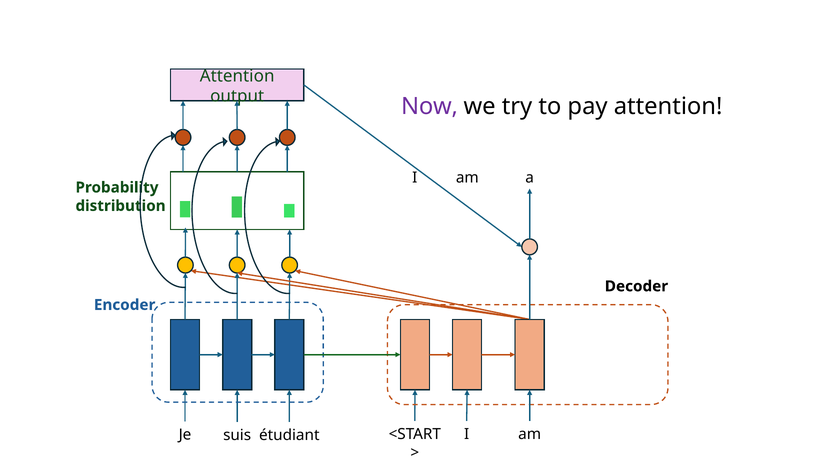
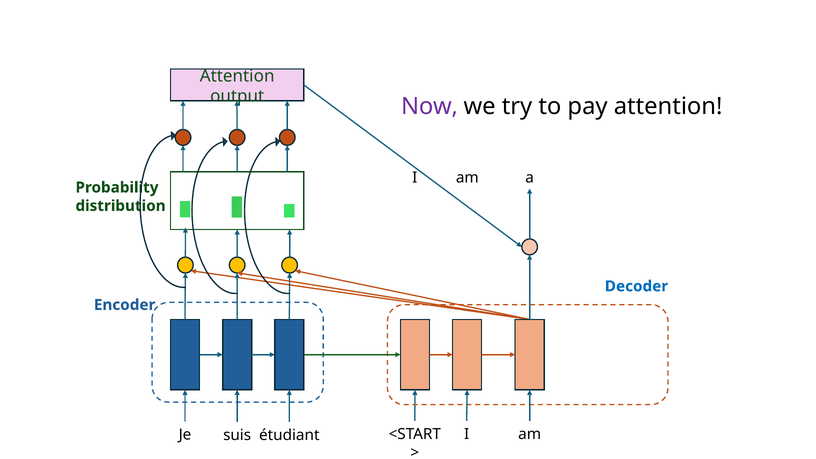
Decoder colour: black -> blue
